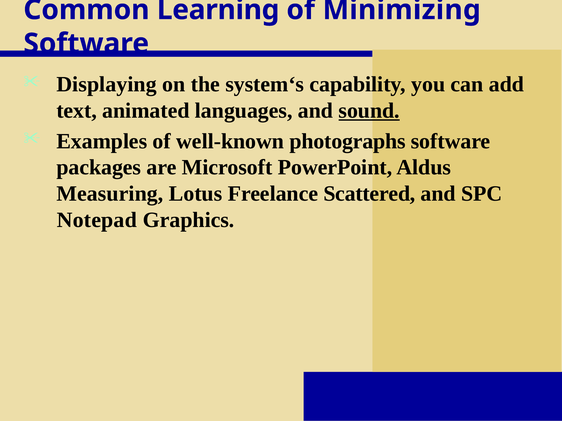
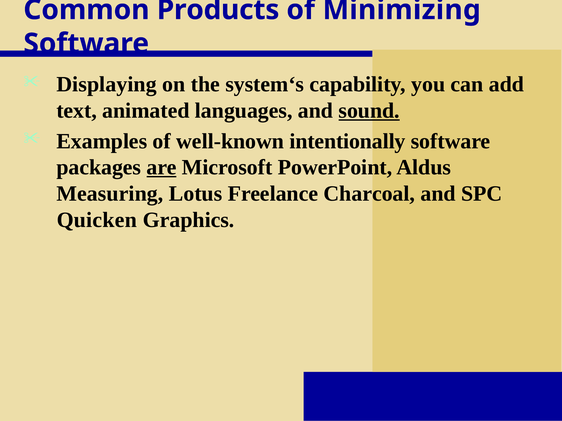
Learning: Learning -> Products
photographs: photographs -> intentionally
are underline: none -> present
Scattered: Scattered -> Charcoal
Notepad: Notepad -> Quicken
